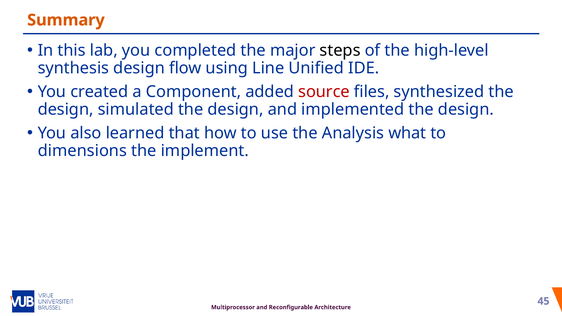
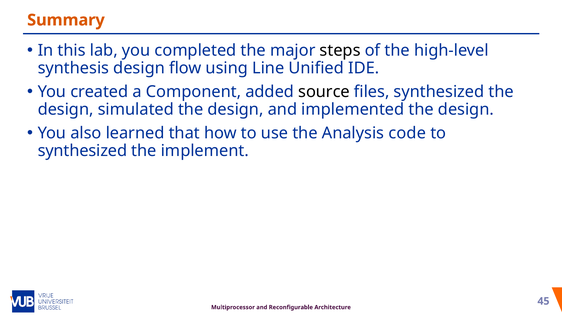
source colour: red -> black
what: what -> code
dimensions at (82, 151): dimensions -> synthesized
